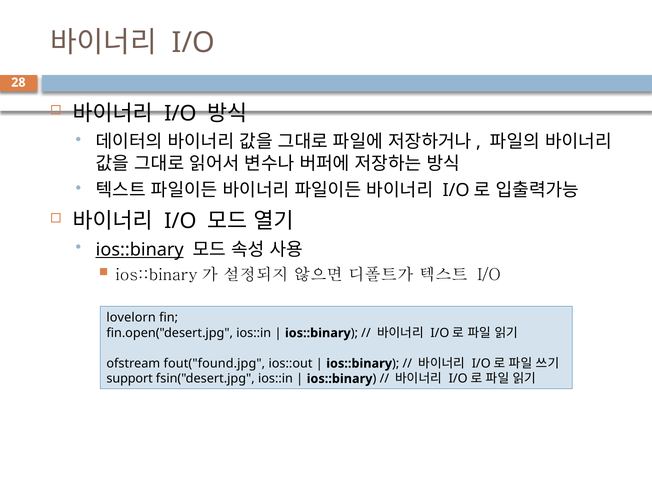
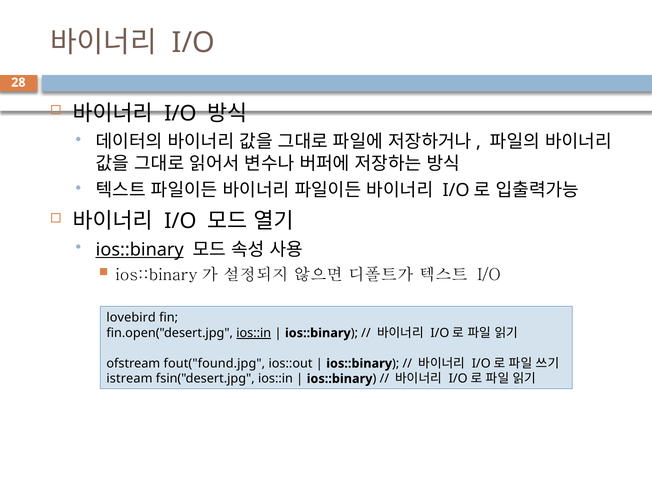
lovelorn: lovelorn -> lovebird
ios::in at (254, 333) underline: none -> present
support: support -> istream
